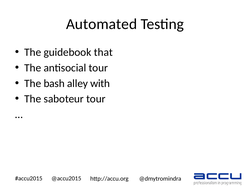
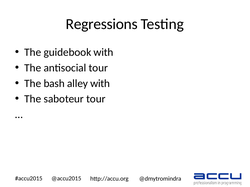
Automated: Automated -> Regressions
guidebook that: that -> with
